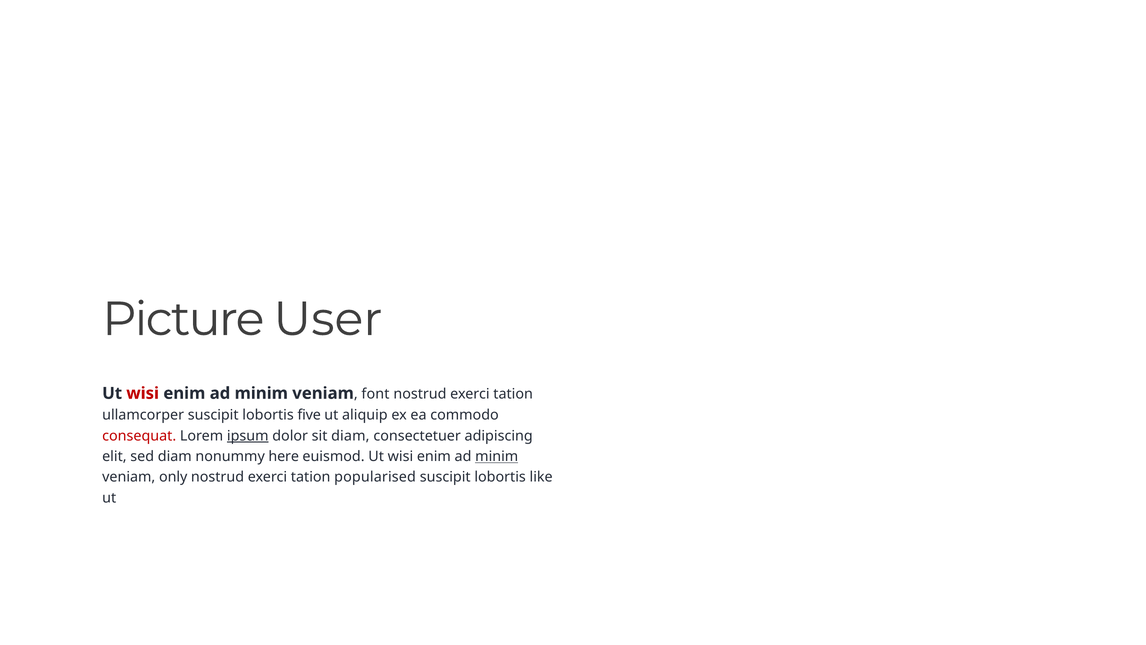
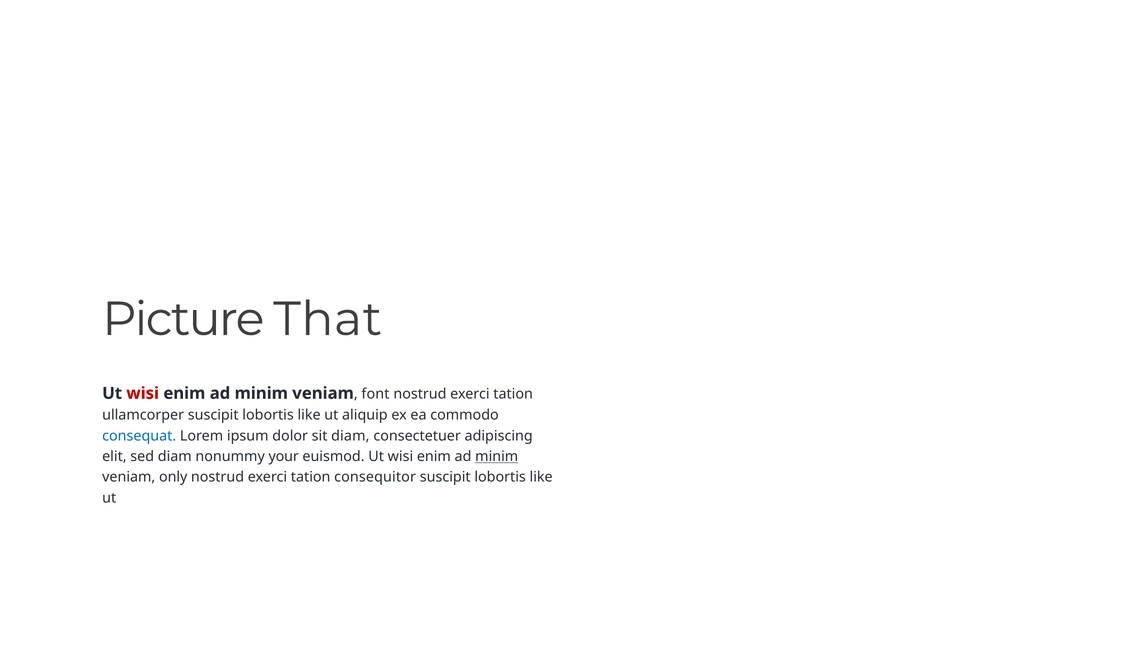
User: User -> That
ullamcorper suscipit lobortis five: five -> like
consequat colour: red -> blue
ipsum underline: present -> none
here: here -> your
popularised: popularised -> consequitor
